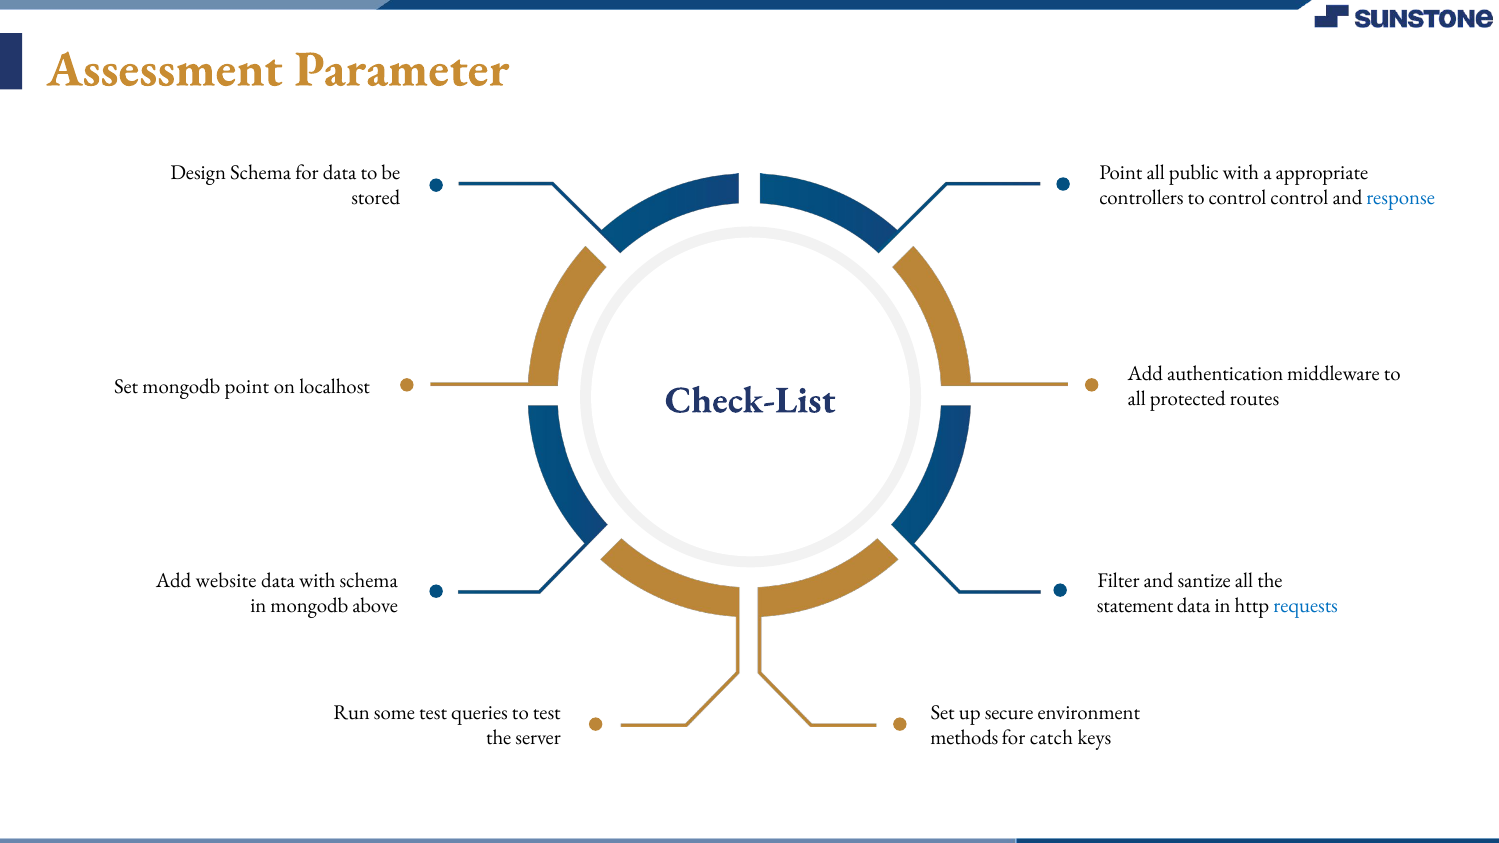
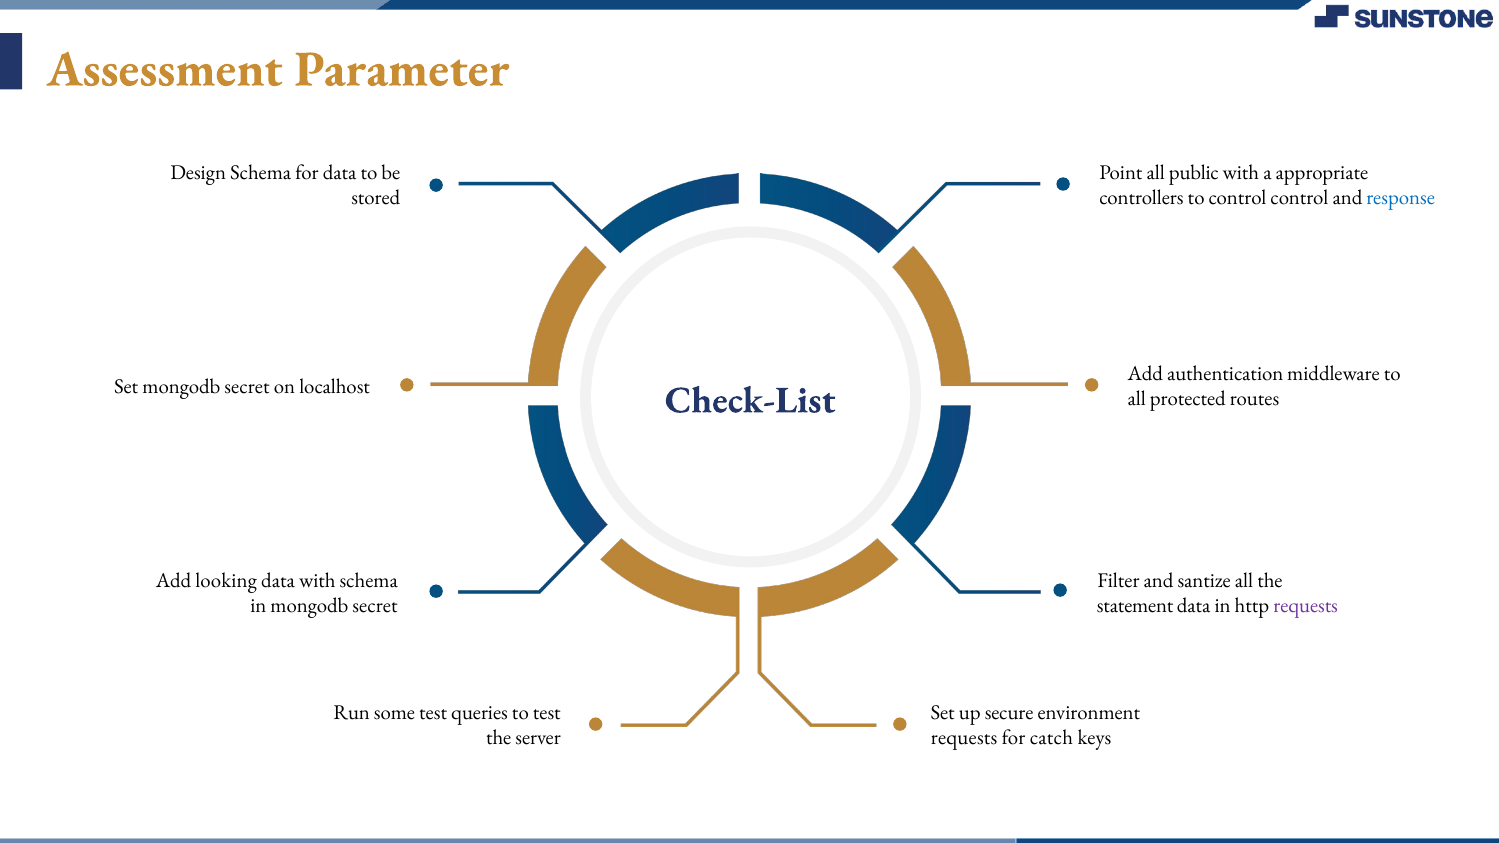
Set mongodb point: point -> secret
website: website -> looking
in mongodb above: above -> secret
requests at (1306, 606) colour: blue -> purple
methods at (964, 738): methods -> requests
